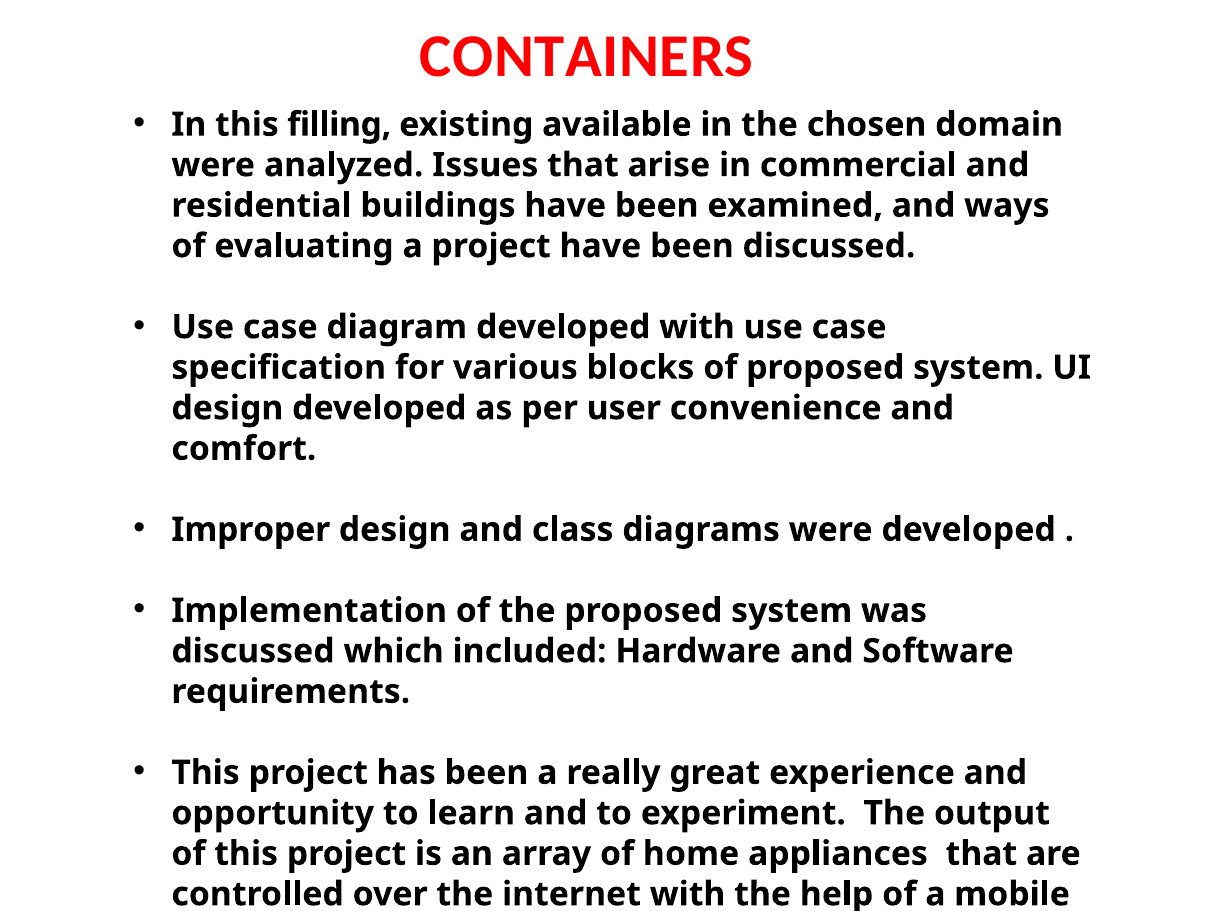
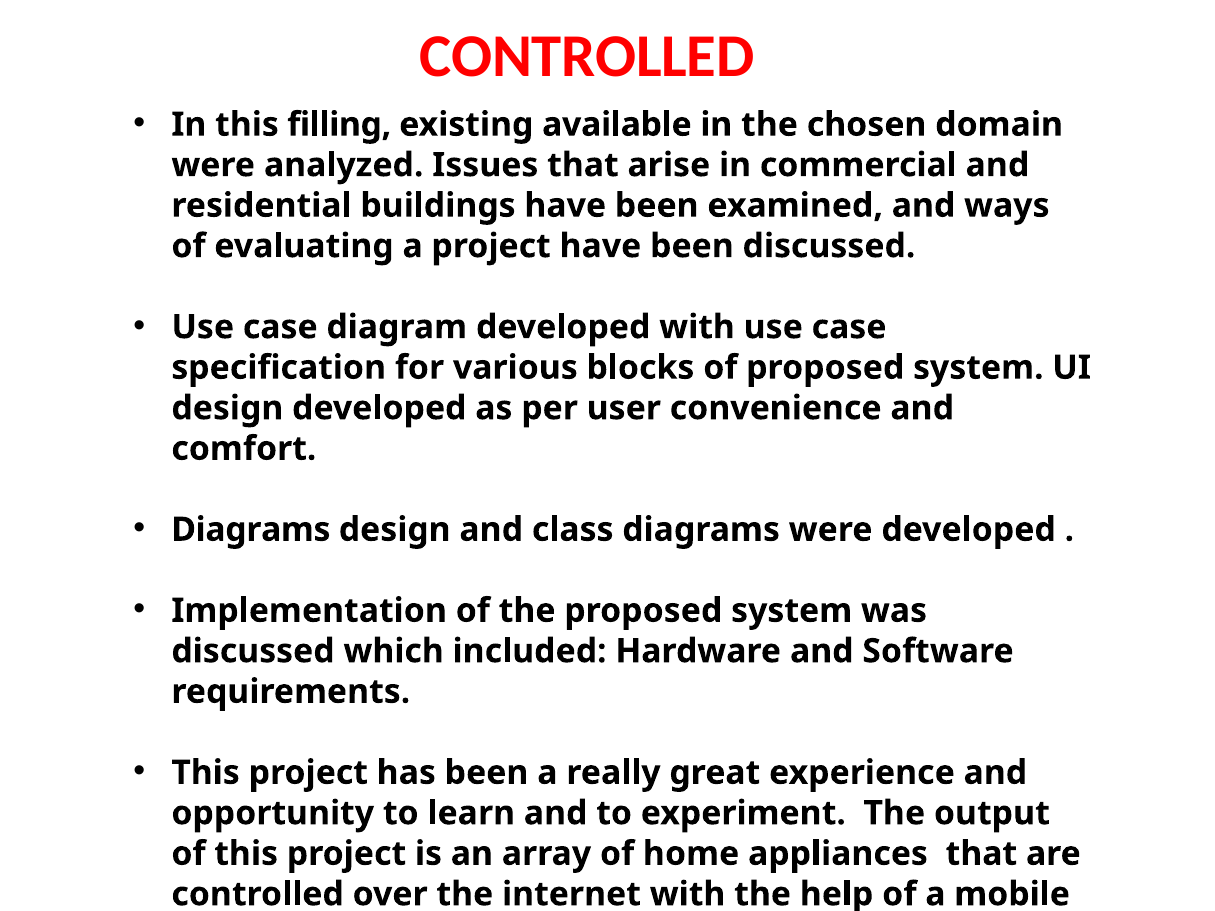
CONTAINERS at (587, 57): CONTAINERS -> CONTROLLED
Improper at (251, 530): Improper -> Diagrams
